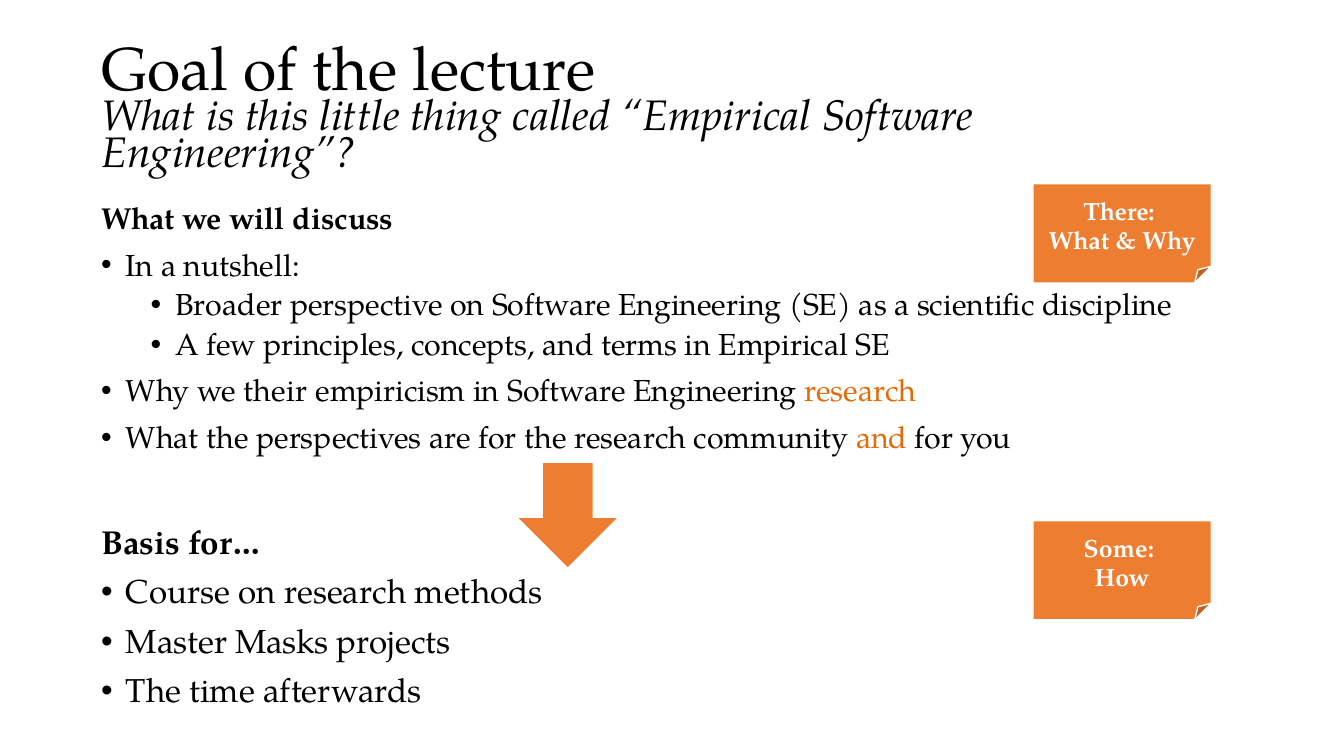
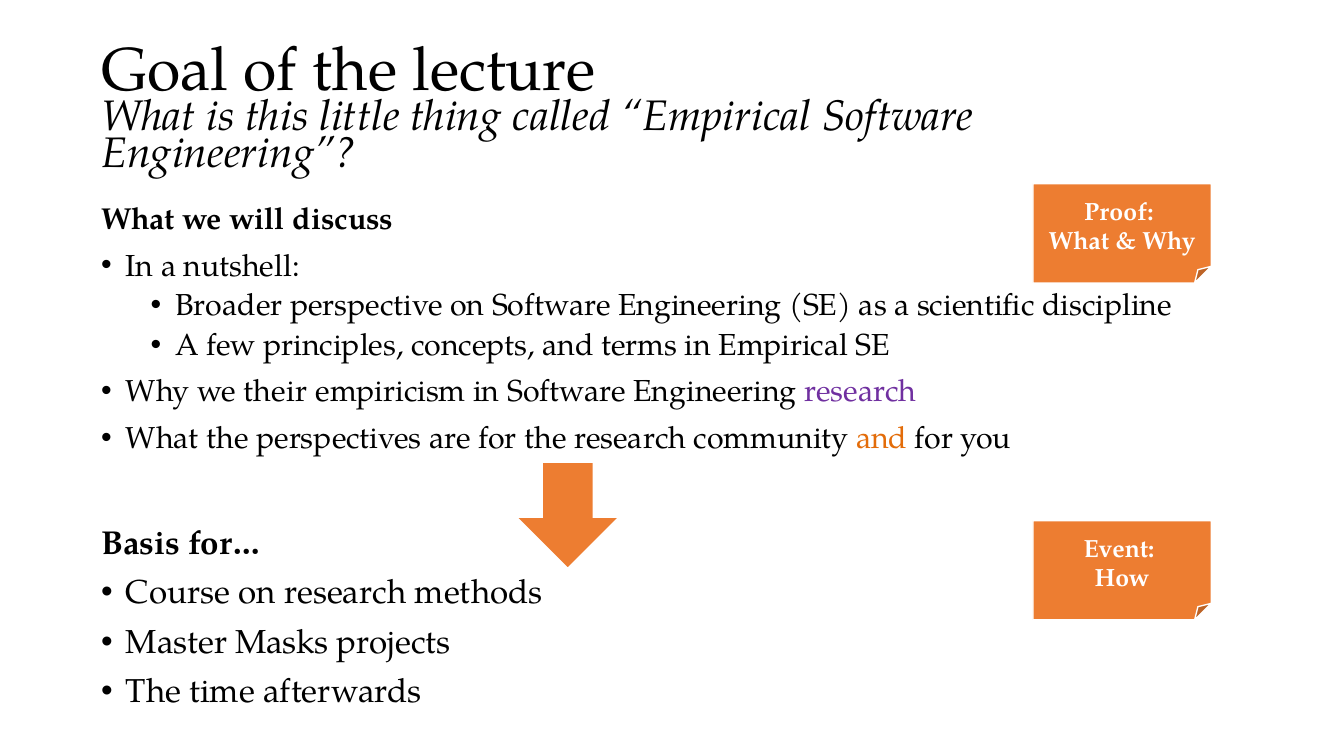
There: There -> Proof
research at (860, 392) colour: orange -> purple
Some: Some -> Event
